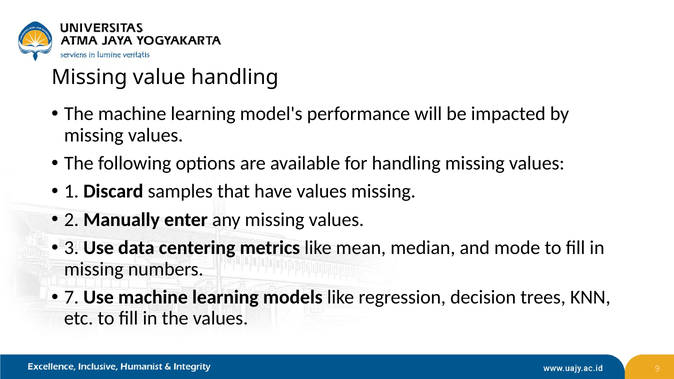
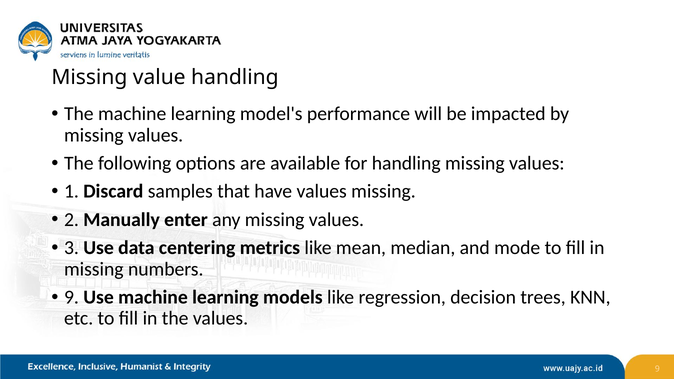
7 at (71, 297): 7 -> 9
